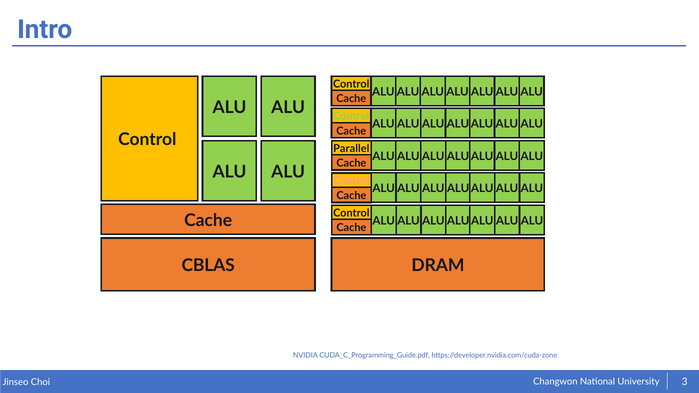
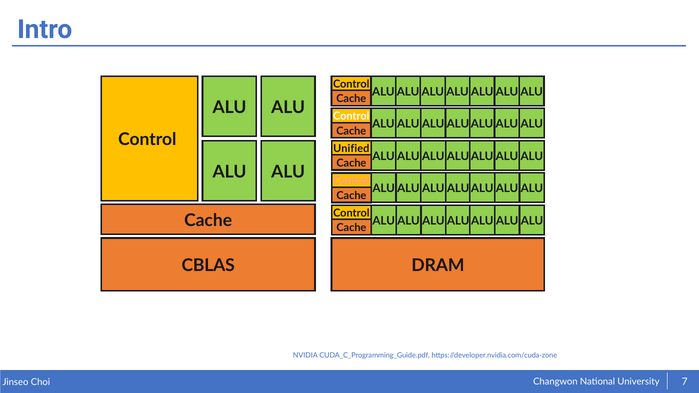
Control at (351, 116) colour: light green -> white
Parallel: Parallel -> Unified
3: 3 -> 7
